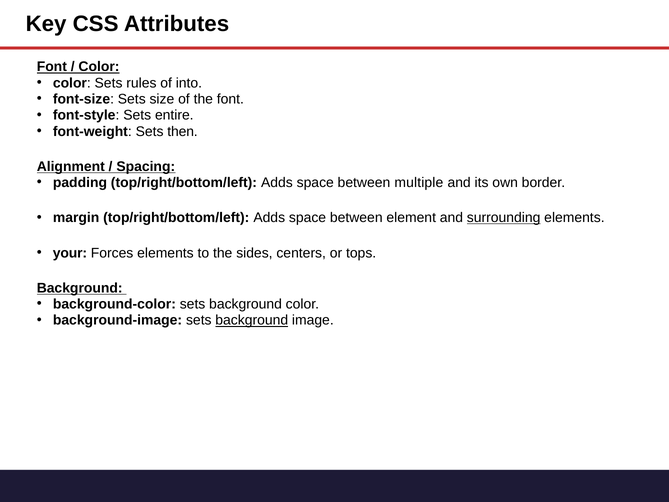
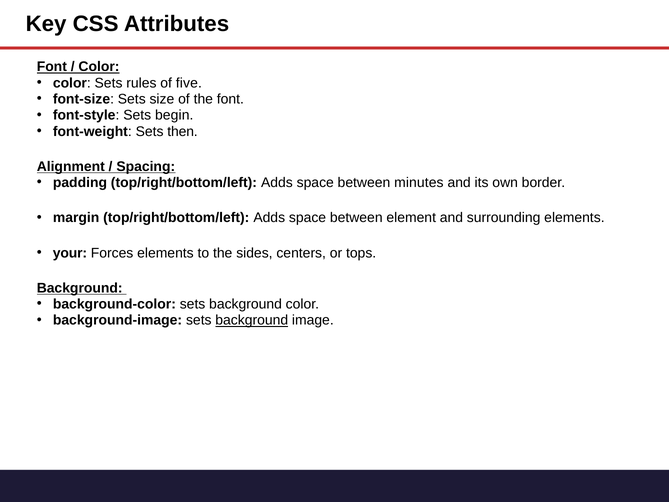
into: into -> five
entire: entire -> begin
multiple: multiple -> minutes
surrounding underline: present -> none
